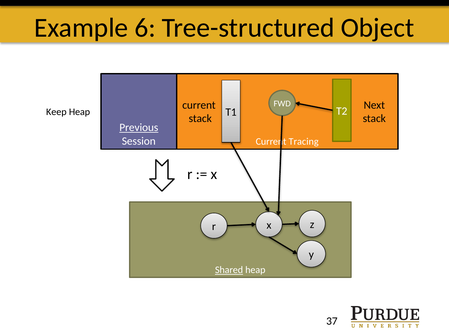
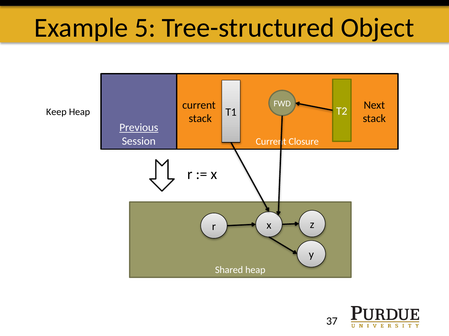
6: 6 -> 5
Tracing: Tracing -> Closure
Shared underline: present -> none
